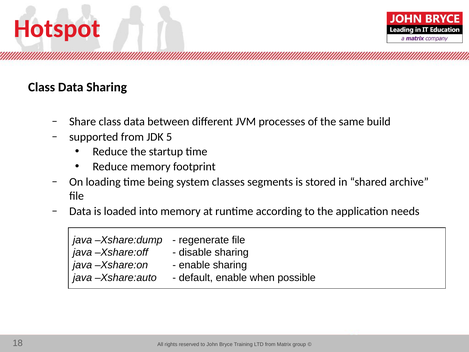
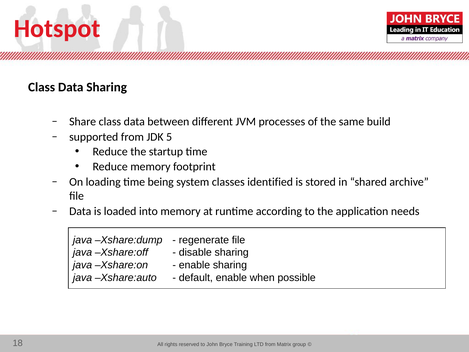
segments: segments -> identified
